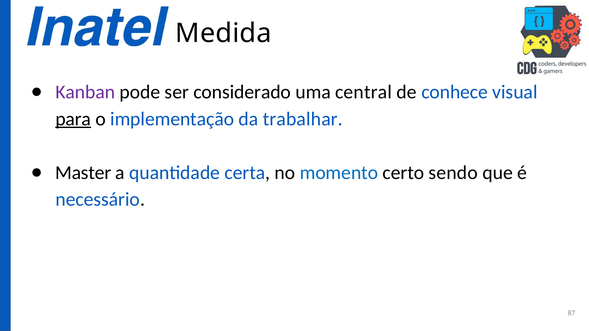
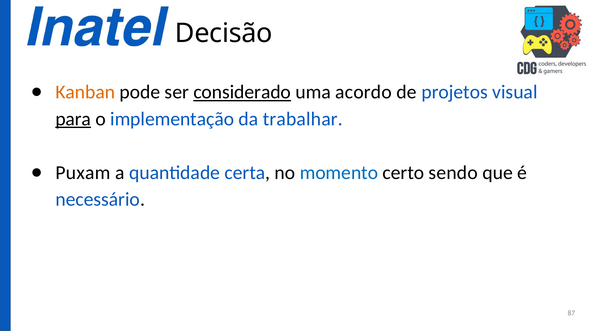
Medida: Medida -> Decisão
Kanban colour: purple -> orange
considerado underline: none -> present
central: central -> acordo
conhece: conhece -> projetos
Master: Master -> Puxam
